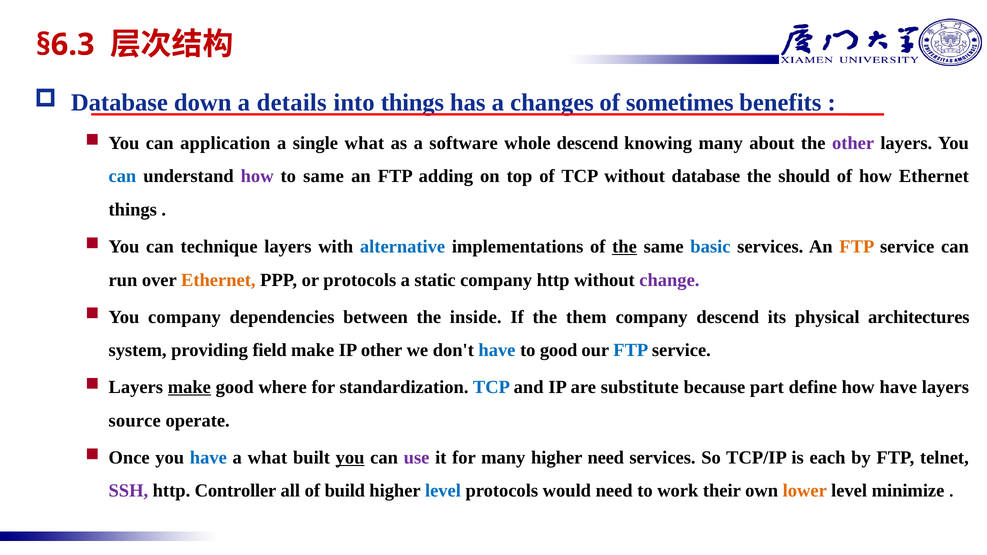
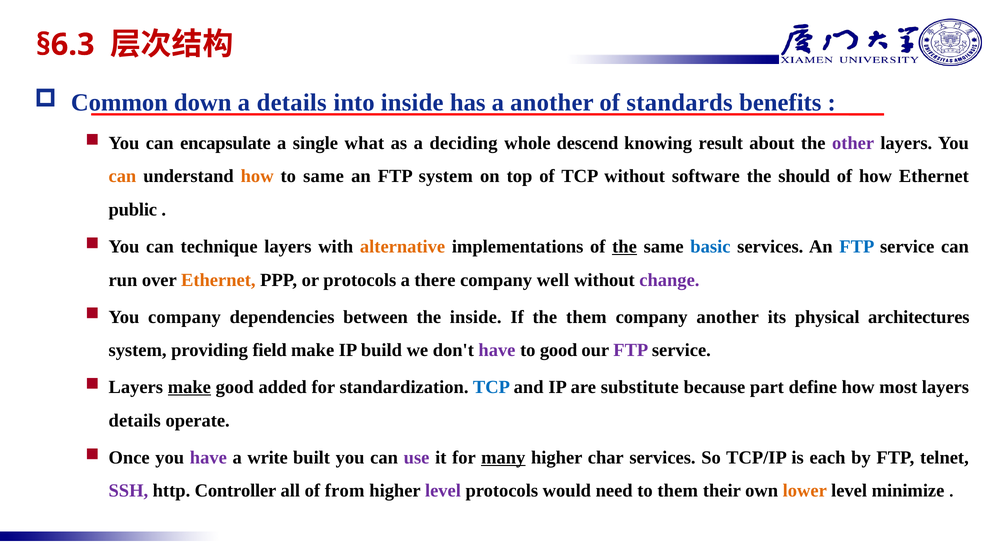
Database at (119, 103): Database -> Common
into things: things -> inside
a changes: changes -> another
sometimes: sometimes -> standards
application: application -> encapsulate
software: software -> deciding
knowing many: many -> result
can at (122, 176) colour: blue -> orange
how at (257, 176) colour: purple -> orange
FTP adding: adding -> system
without database: database -> software
things at (133, 210): things -> public
alternative colour: blue -> orange
FTP at (857, 247) colour: orange -> blue
static: static -> there
company http: http -> well
company descend: descend -> another
IP other: other -> build
have at (497, 350) colour: blue -> purple
FTP at (631, 350) colour: blue -> purple
where: where -> added
how have: have -> most
source at (135, 421): source -> details
have at (208, 458) colour: blue -> purple
a what: what -> write
you at (350, 458) underline: present -> none
many at (503, 458) underline: none -> present
higher need: need -> char
build: build -> from
level at (443, 491) colour: blue -> purple
to work: work -> them
